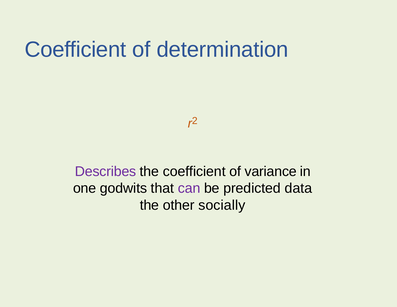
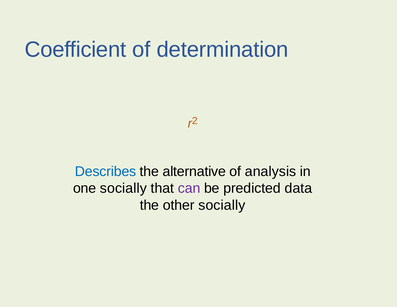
Describes colour: purple -> blue
the coefficient: coefficient -> alternative
variance: variance -> analysis
one godwits: godwits -> socially
